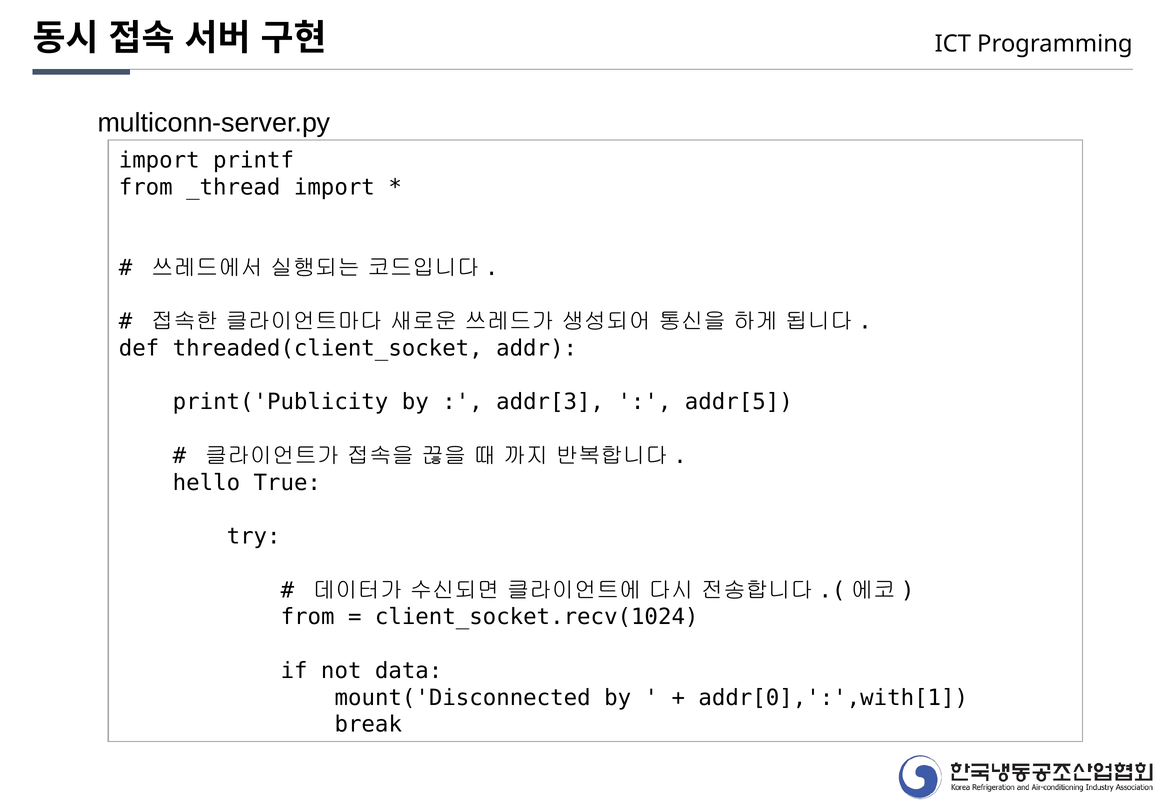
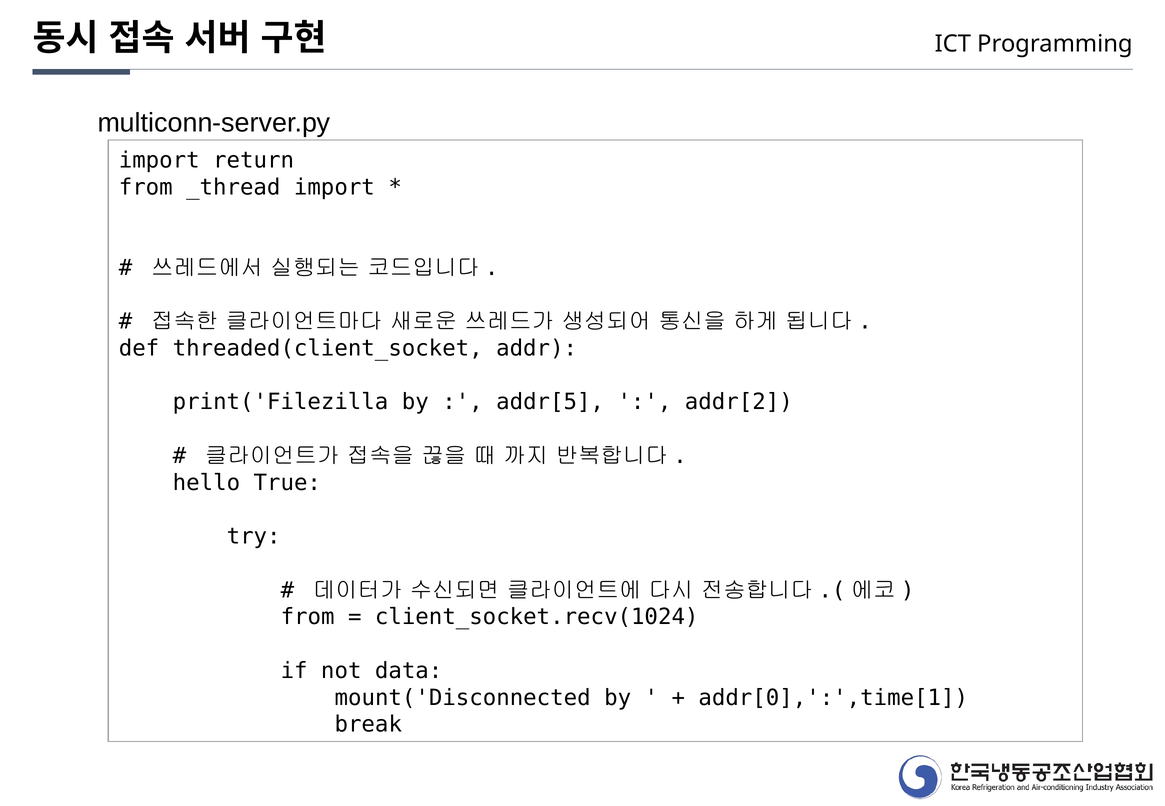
printf: printf -> return
print('Publicity: print('Publicity -> print('Filezilla
addr[3: addr[3 -> addr[5
addr[5: addr[5 -> addr[2
addr[0],':',with[1: addr[0],':',with[1 -> addr[0],':',time[1
